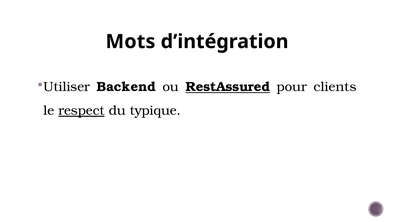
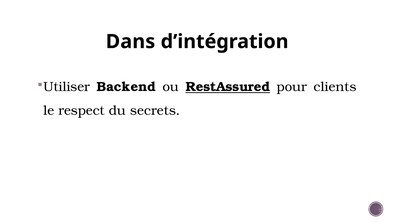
Mots: Mots -> Dans
respect underline: present -> none
typique: typique -> secrets
